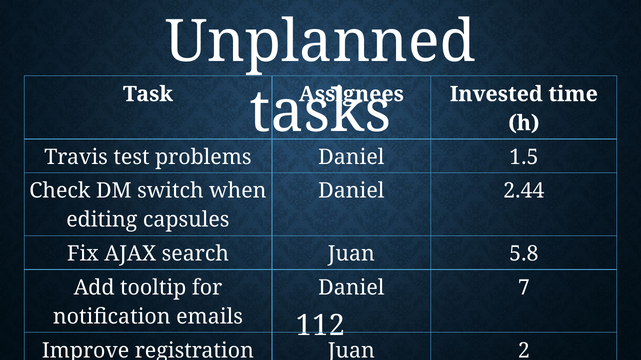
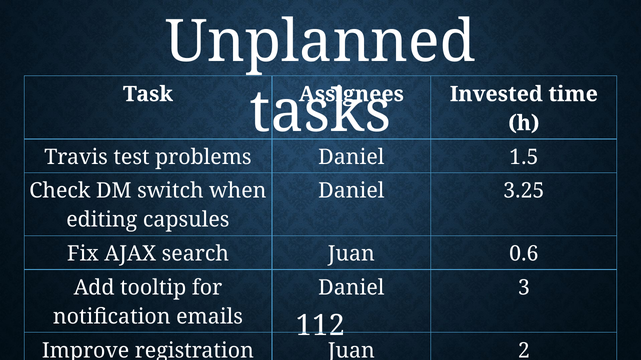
2.44: 2.44 -> 3.25
5.8: 5.8 -> 0.6
7: 7 -> 3
